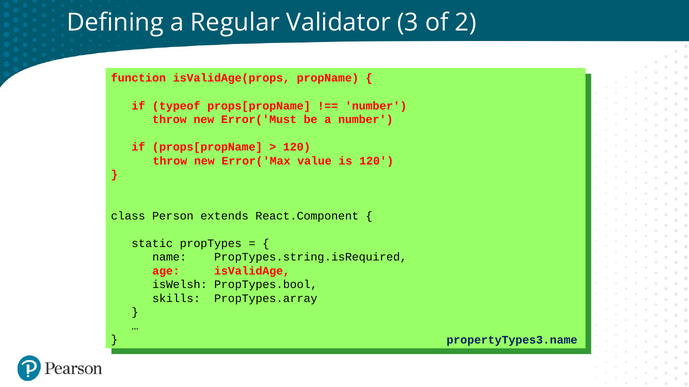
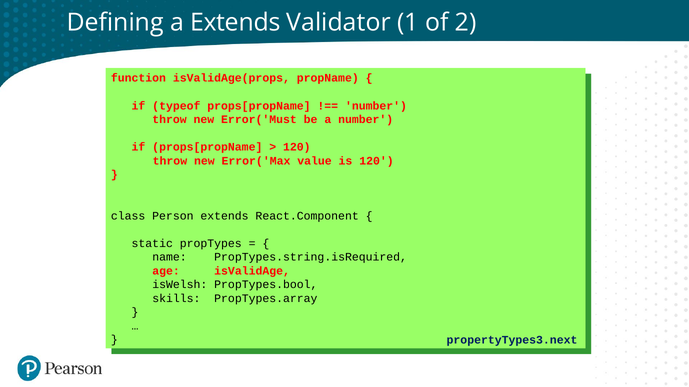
Regular at (235, 23): Regular -> Extends
3: 3 -> 1
propertyTypes3.name: propertyTypes3.name -> propertyTypes3.next
